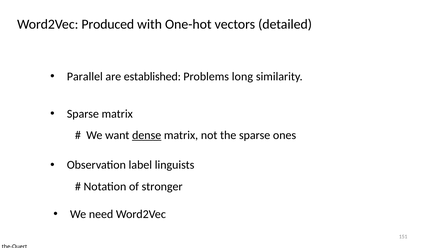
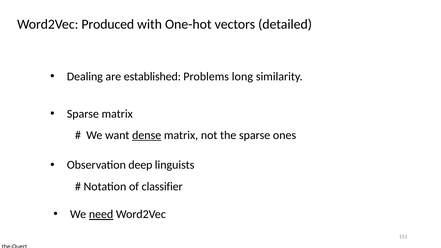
Parallel: Parallel -> Dealing
label: label -> deep
stronger: stronger -> classifier
need underline: none -> present
